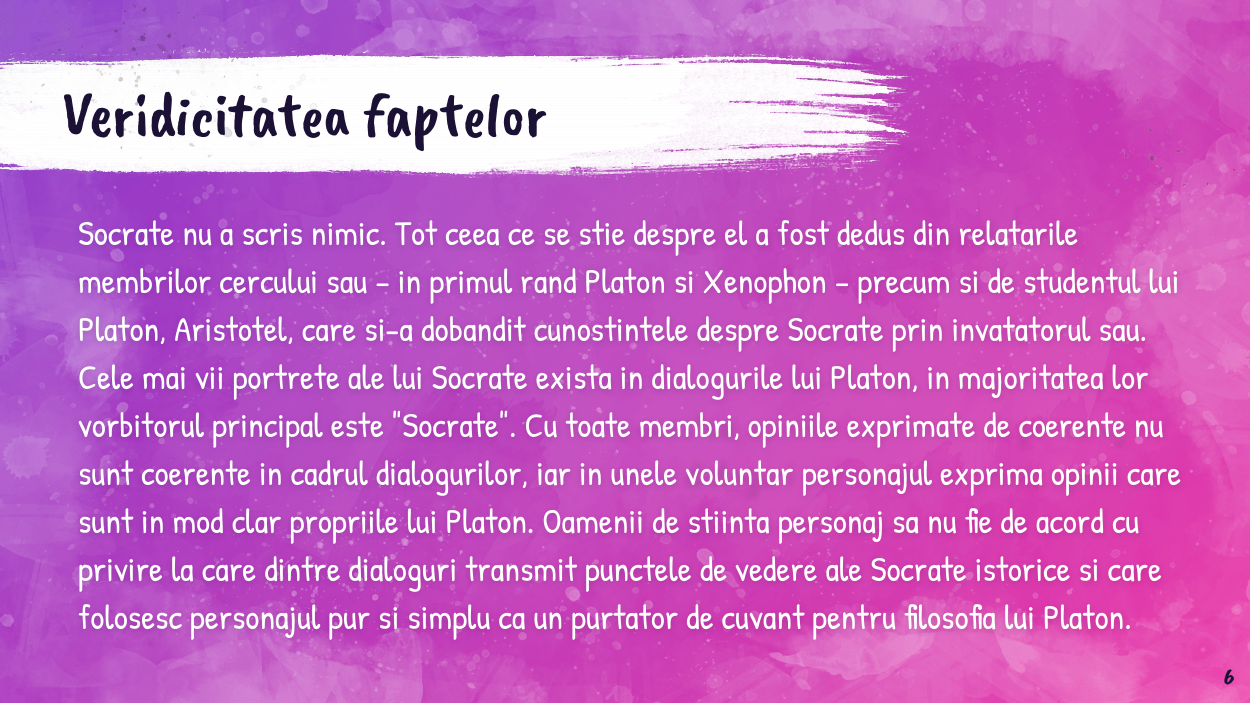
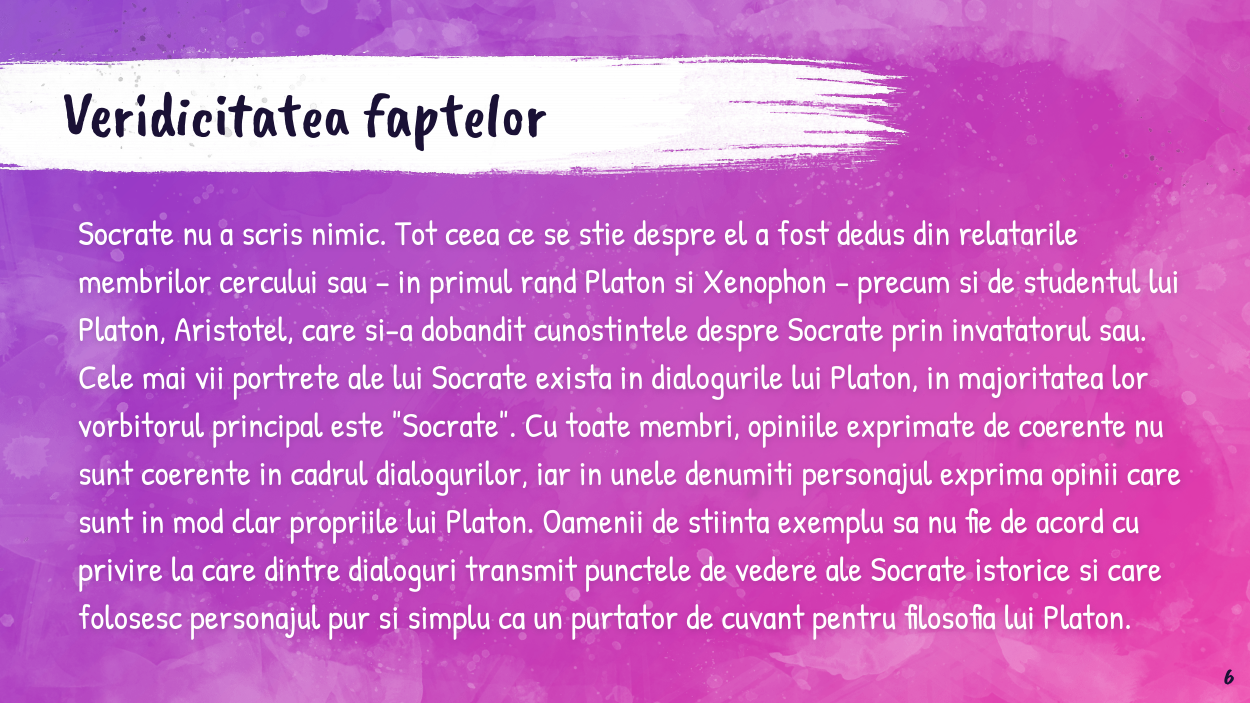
voluntar: voluntar -> denumiti
personaj: personaj -> exemplu
